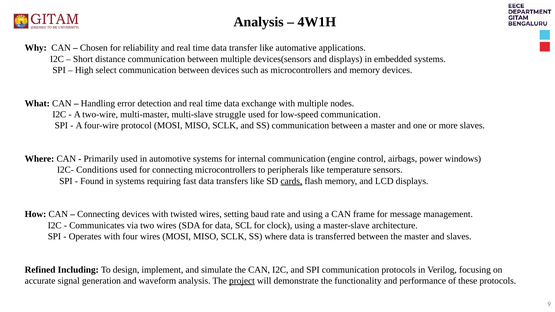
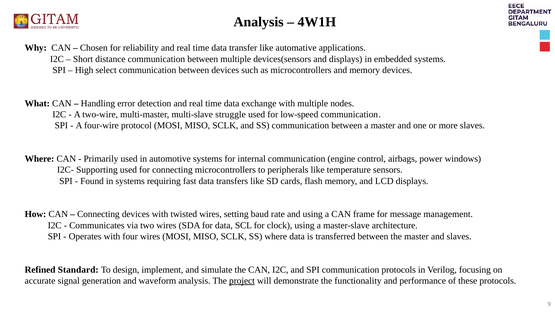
Conditions: Conditions -> Supporting
cards underline: present -> none
Including: Including -> Standard
